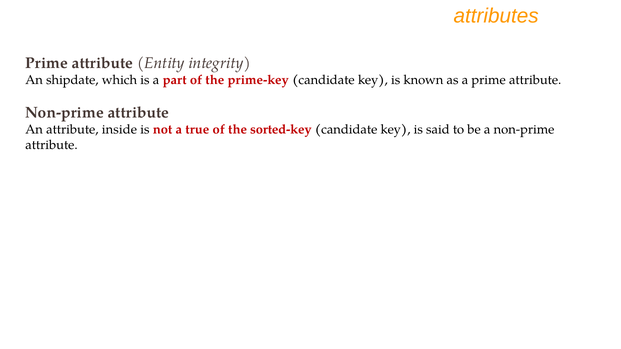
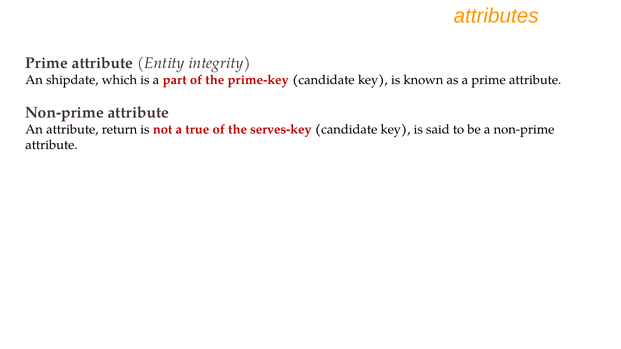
inside: inside -> return
sorted-key: sorted-key -> serves-key
